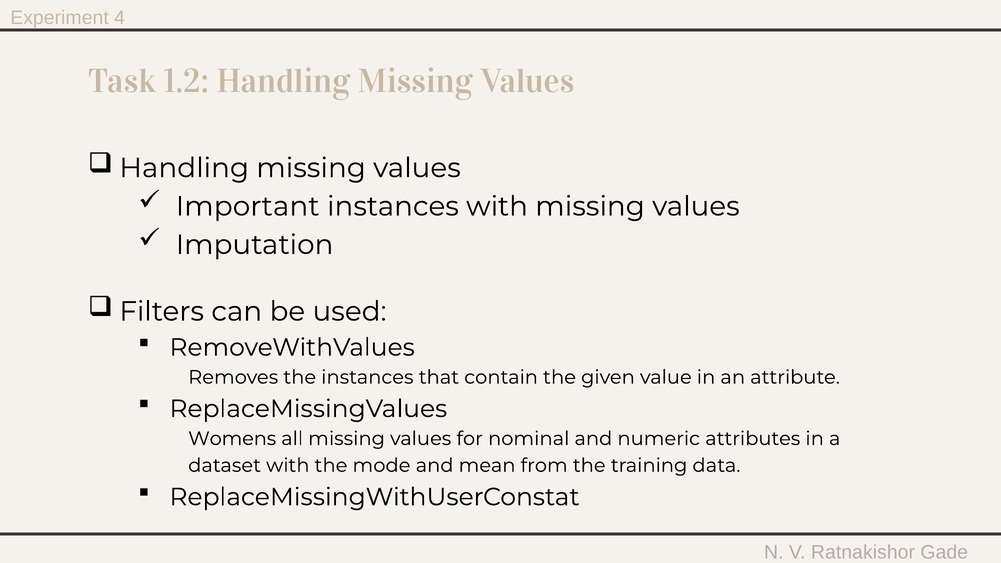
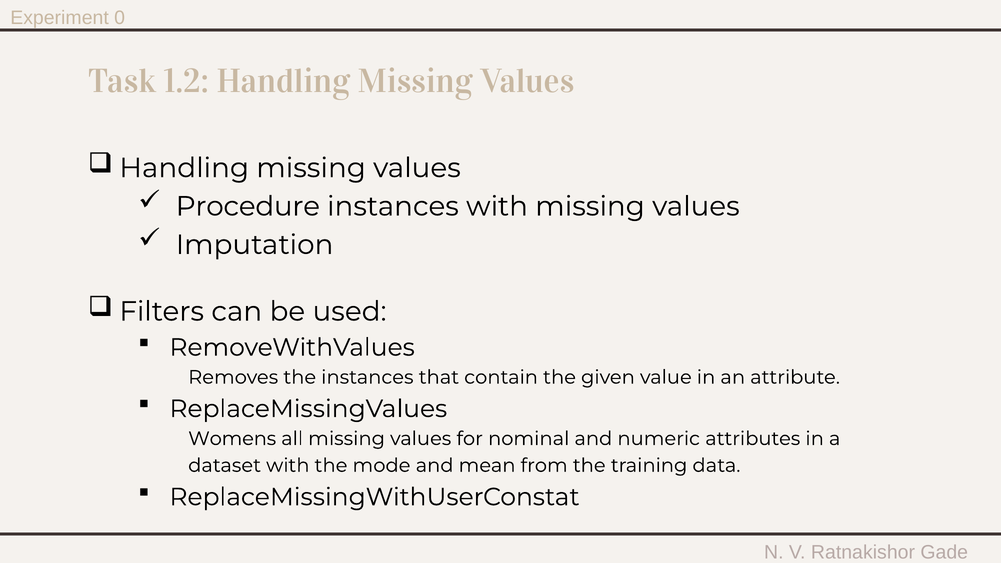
4: 4 -> 0
Important: Important -> Procedure
